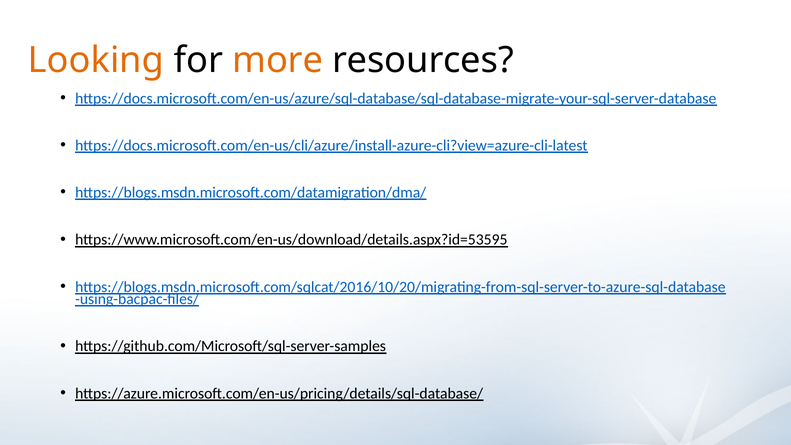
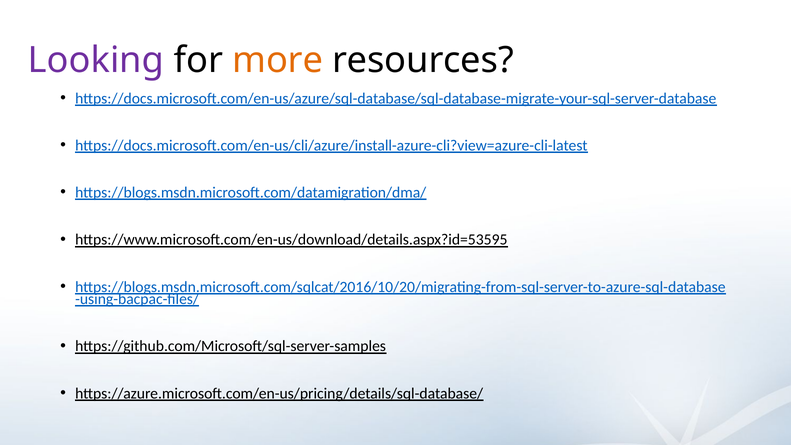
Looking colour: orange -> purple
